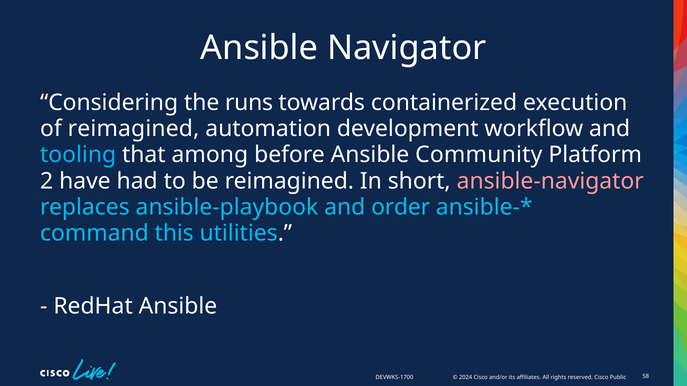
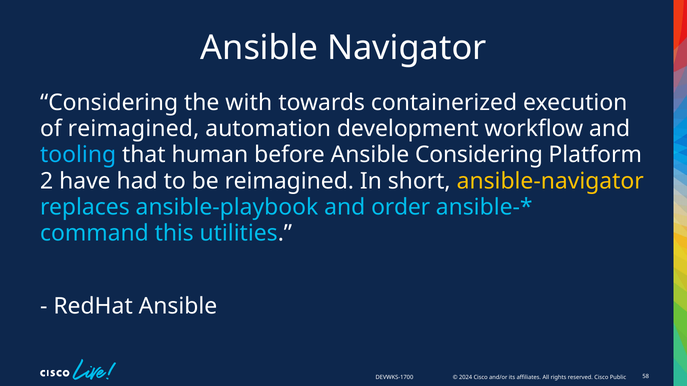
runs: runs -> with
among: among -> human
Ansible Community: Community -> Considering
ansible-navigator colour: pink -> yellow
